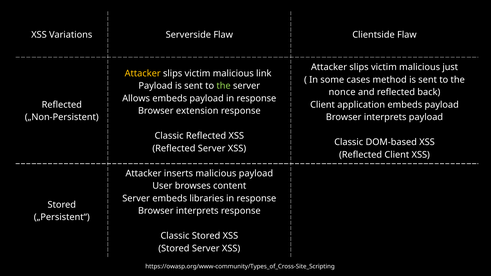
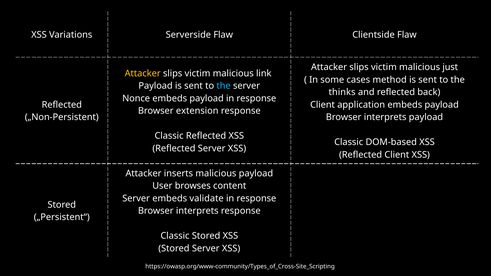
the at (224, 86) colour: light green -> light blue
nonce: nonce -> thinks
Allows: Allows -> Nonce
libraries: libraries -> validate
